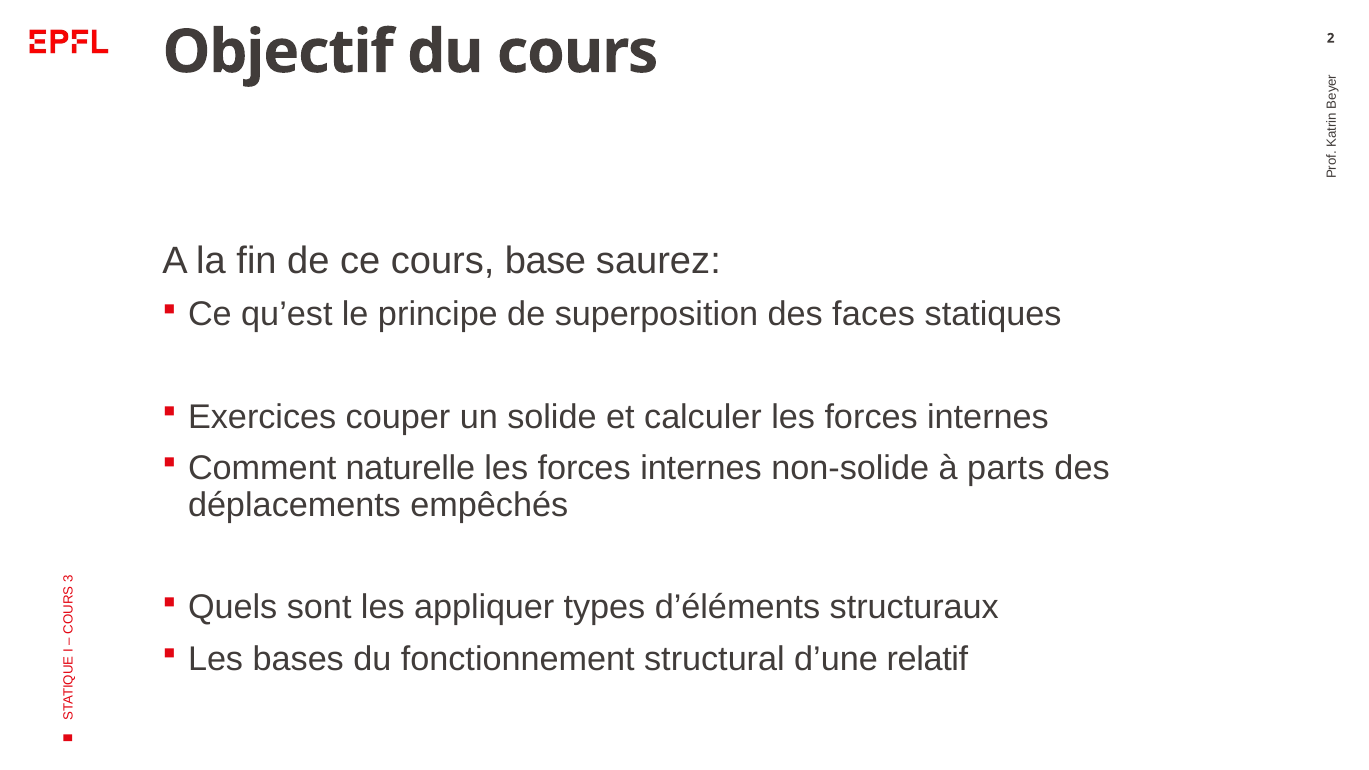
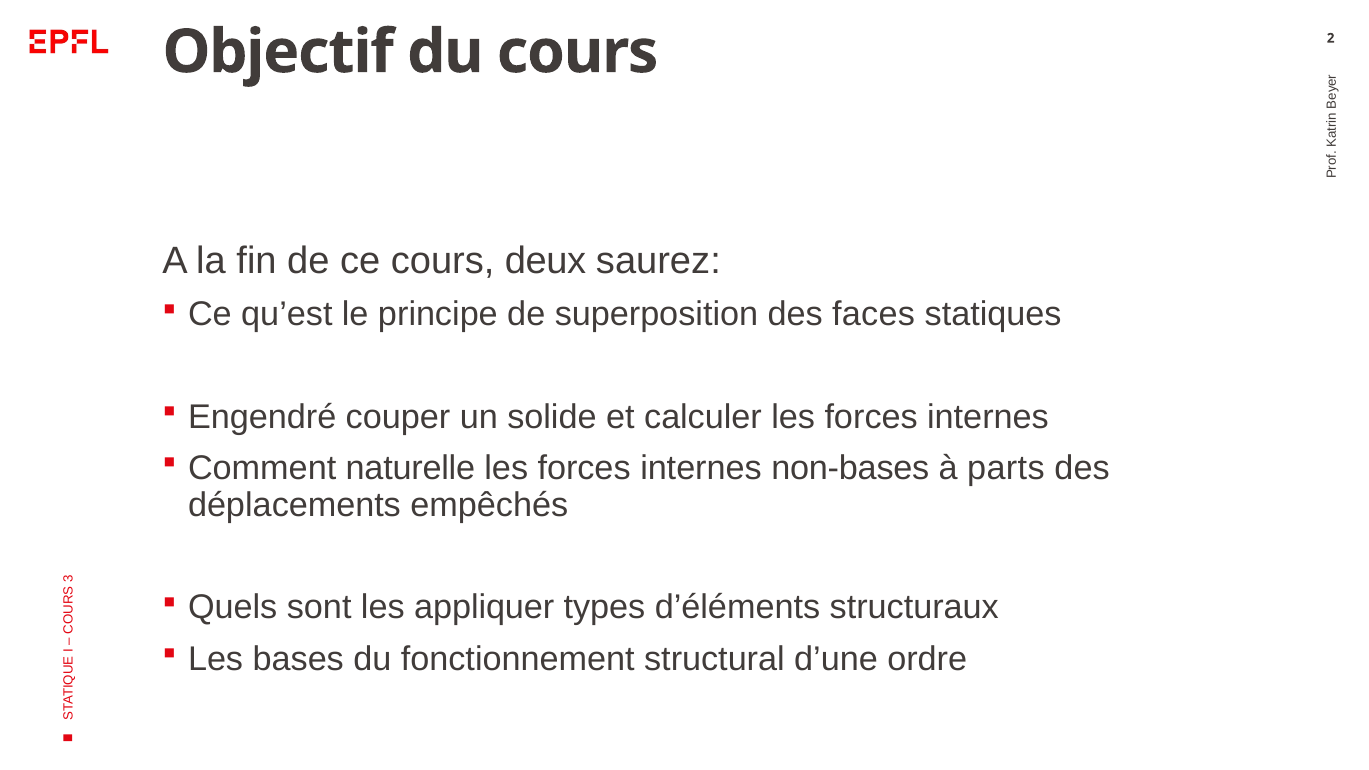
base: base -> deux
Exercices: Exercices -> Engendré
non-solide: non-solide -> non-bases
relatif: relatif -> ordre
